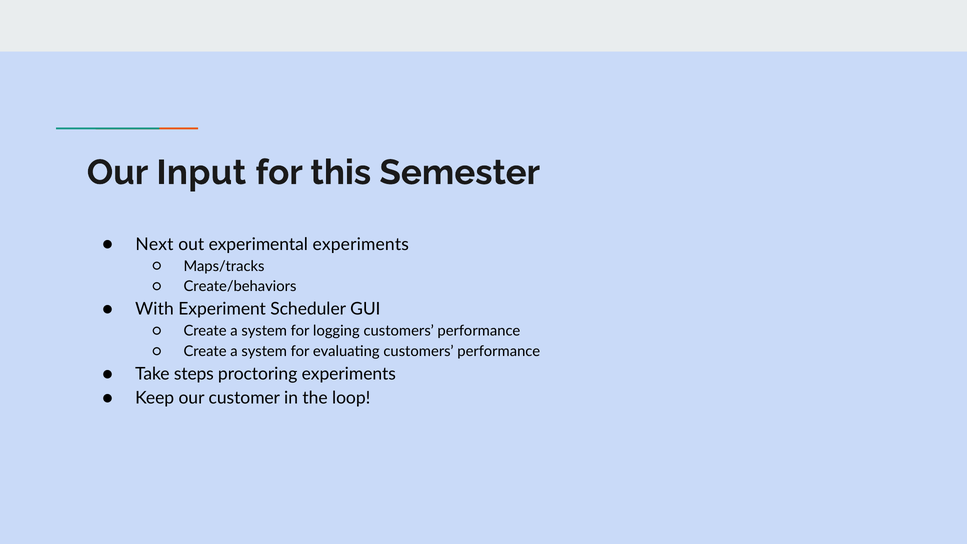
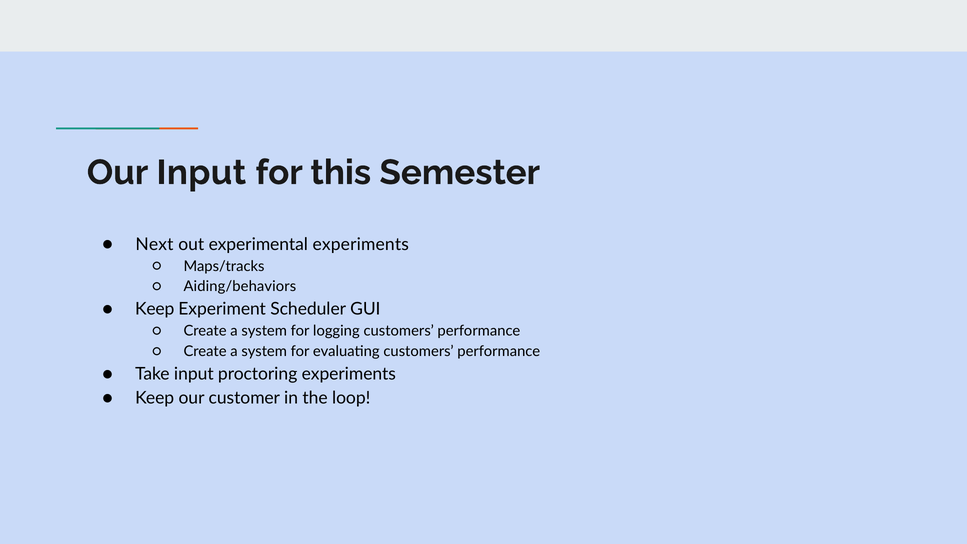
Create/behaviors: Create/behaviors -> Aiding/behaviors
With at (154, 309): With -> Keep
Take steps: steps -> input
